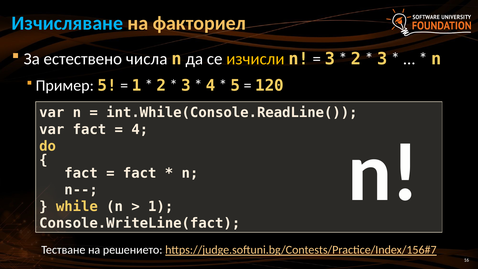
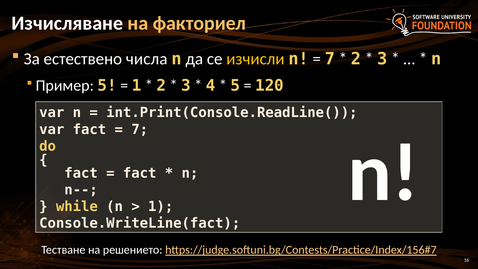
Изчисляване colour: light blue -> white
3 at (330, 59): 3 -> 7
int.While(Console.ReadLine(: int.While(Console.ReadLine( -> int.Print(Console.ReadLine(
4 at (140, 129): 4 -> 7
